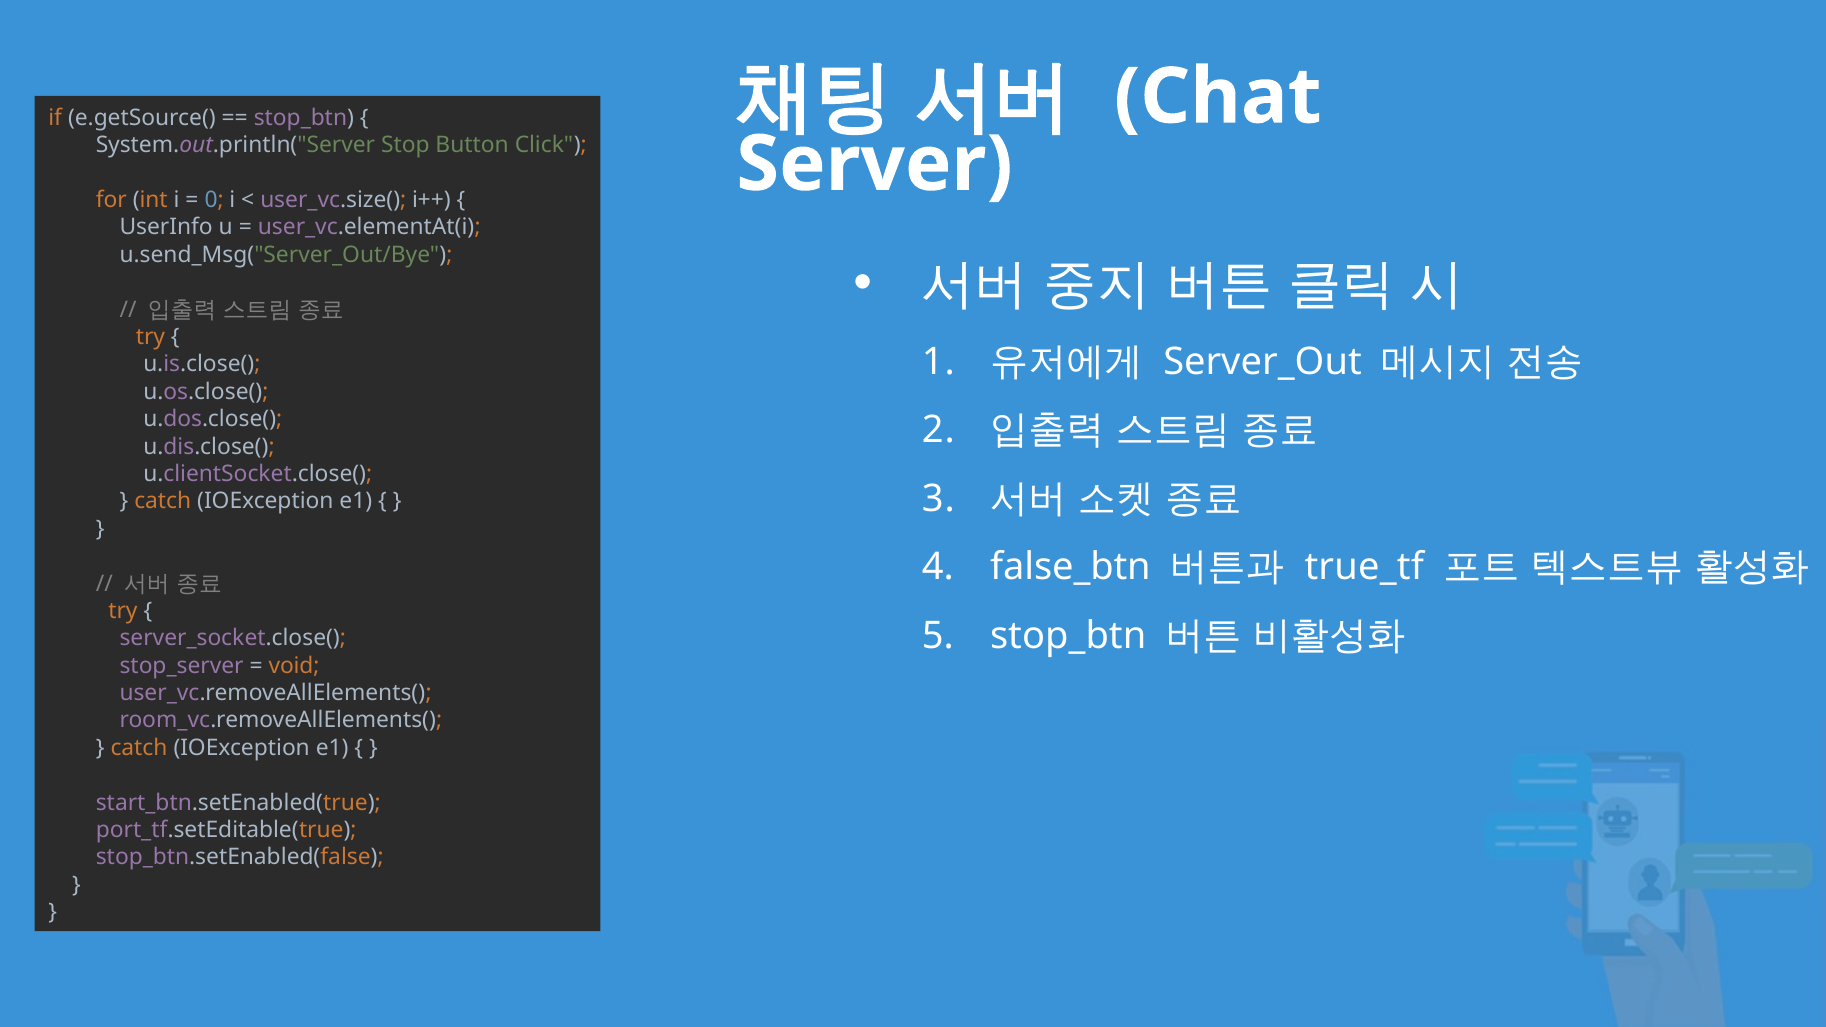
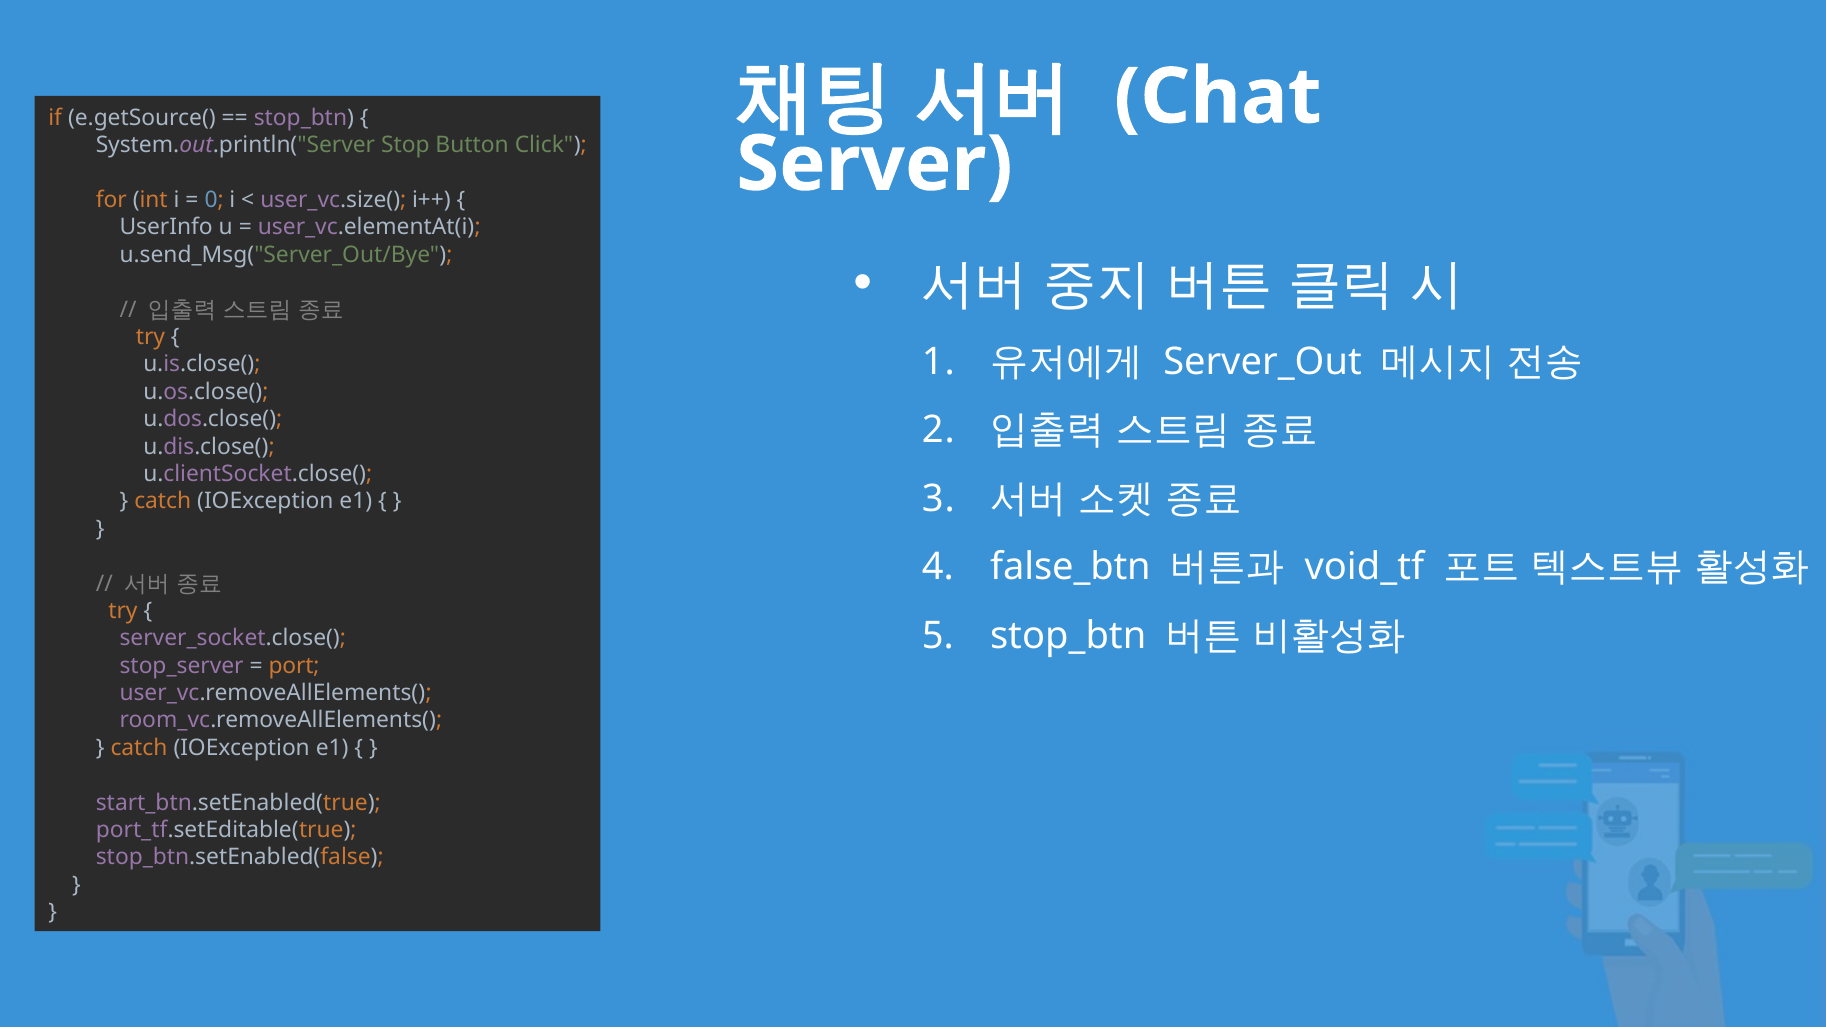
true_tf: true_tf -> void_tf
void: void -> port
